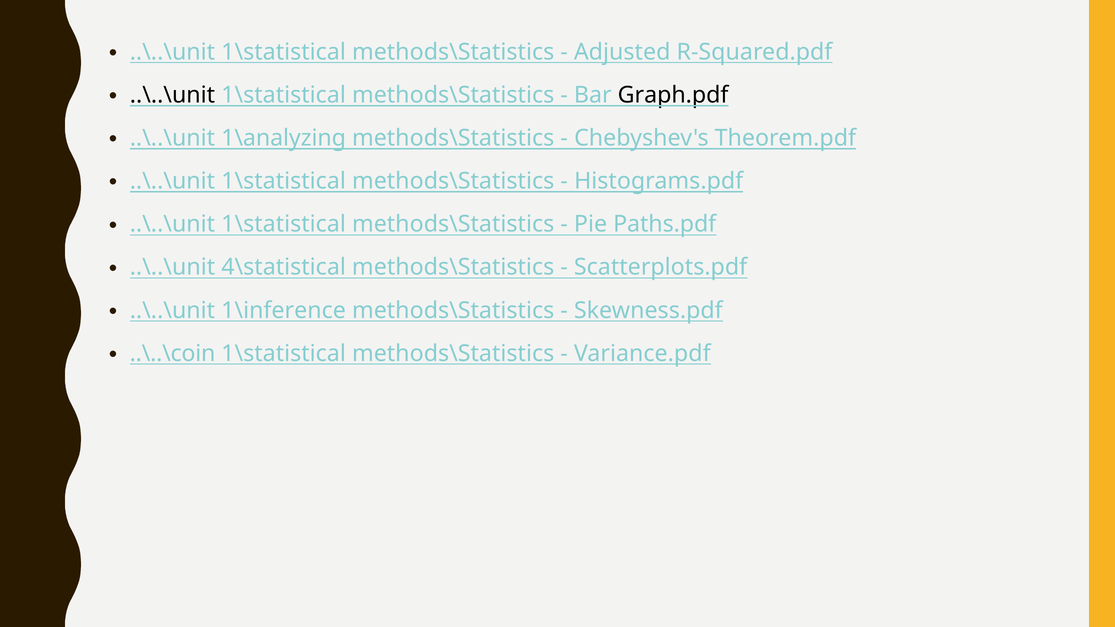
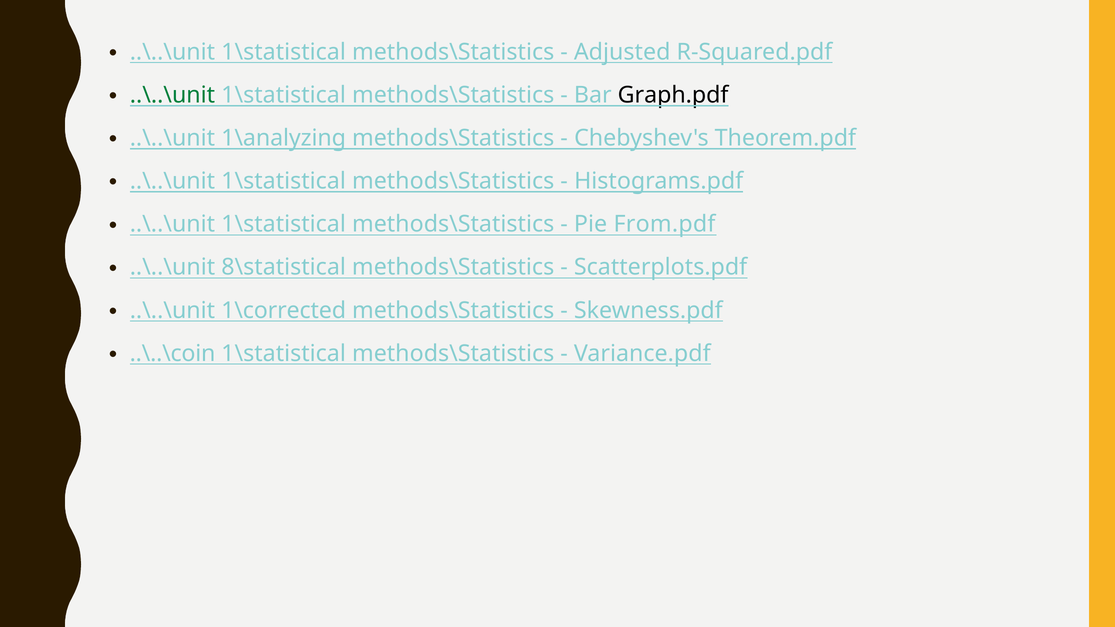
..\..\unit at (172, 95) colour: black -> green
Paths.pdf: Paths.pdf -> From.pdf
4\statistical: 4\statistical -> 8\statistical
1\inference: 1\inference -> 1\corrected
